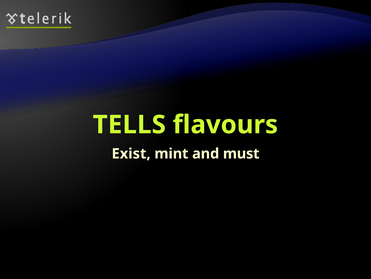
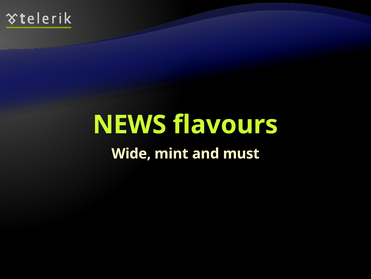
TELLS: TELLS -> NEWS
Exist: Exist -> Wide
